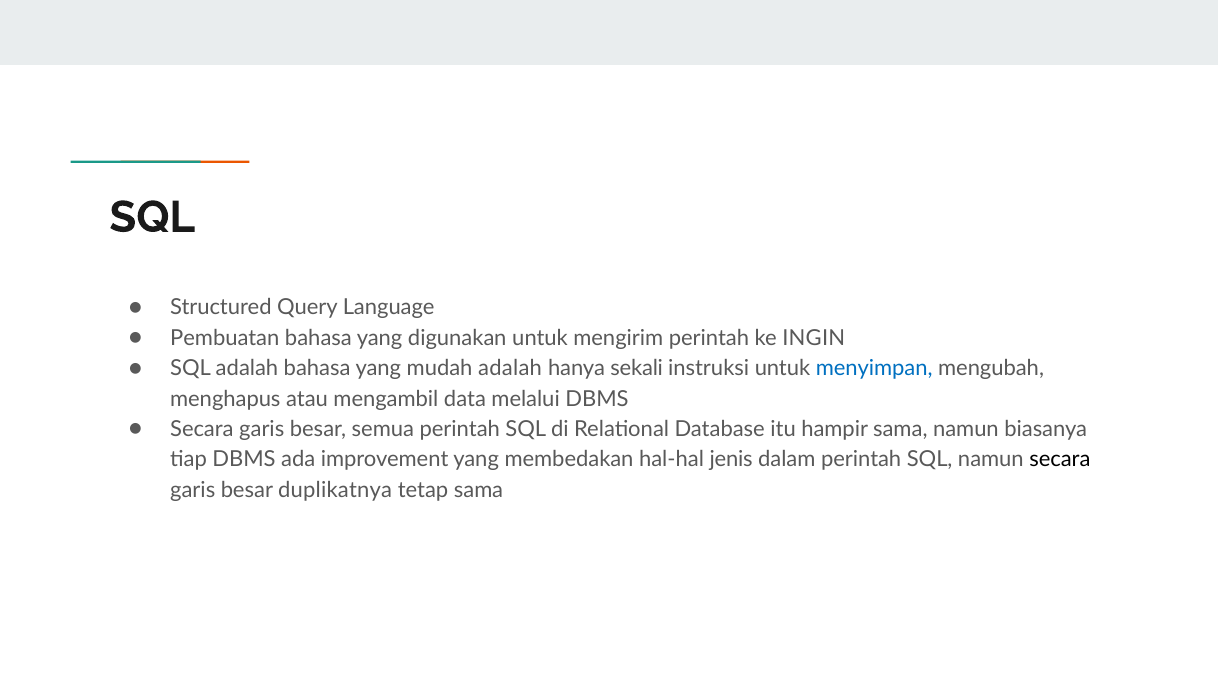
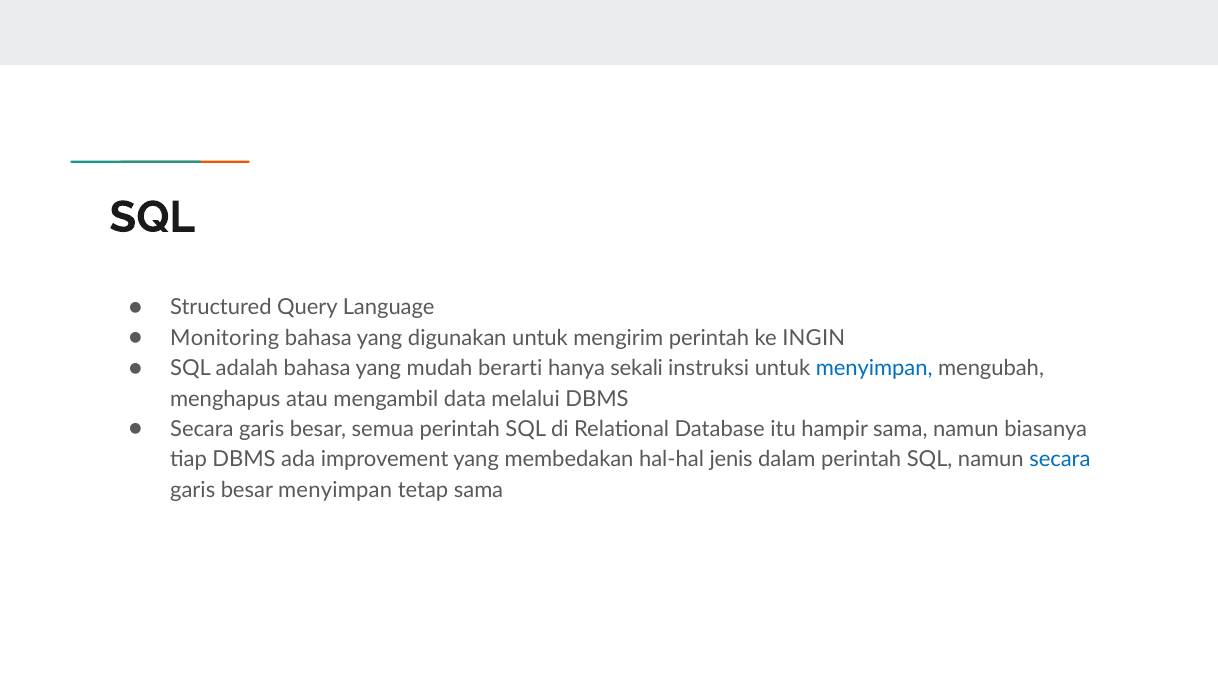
Pembuatan: Pembuatan -> Monitoring
mudah adalah: adalah -> berarti
secara at (1060, 460) colour: black -> blue
besar duplikatnya: duplikatnya -> menyimpan
